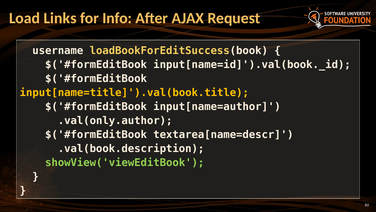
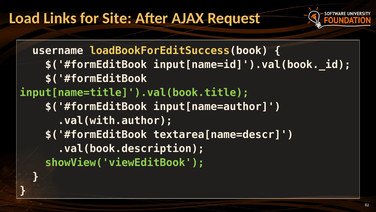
Info: Info -> Site
input[name=title]').val(book.title colour: yellow -> light green
.val(only.author: .val(only.author -> .val(with.author
